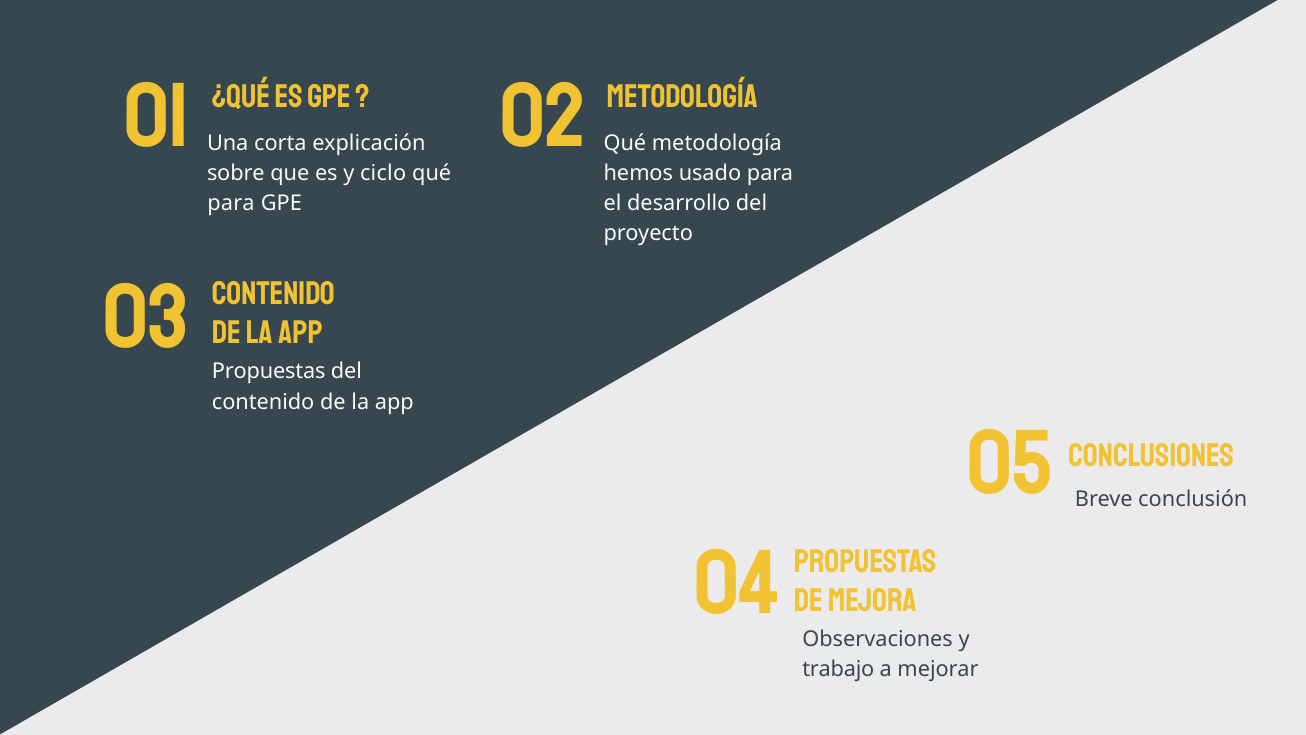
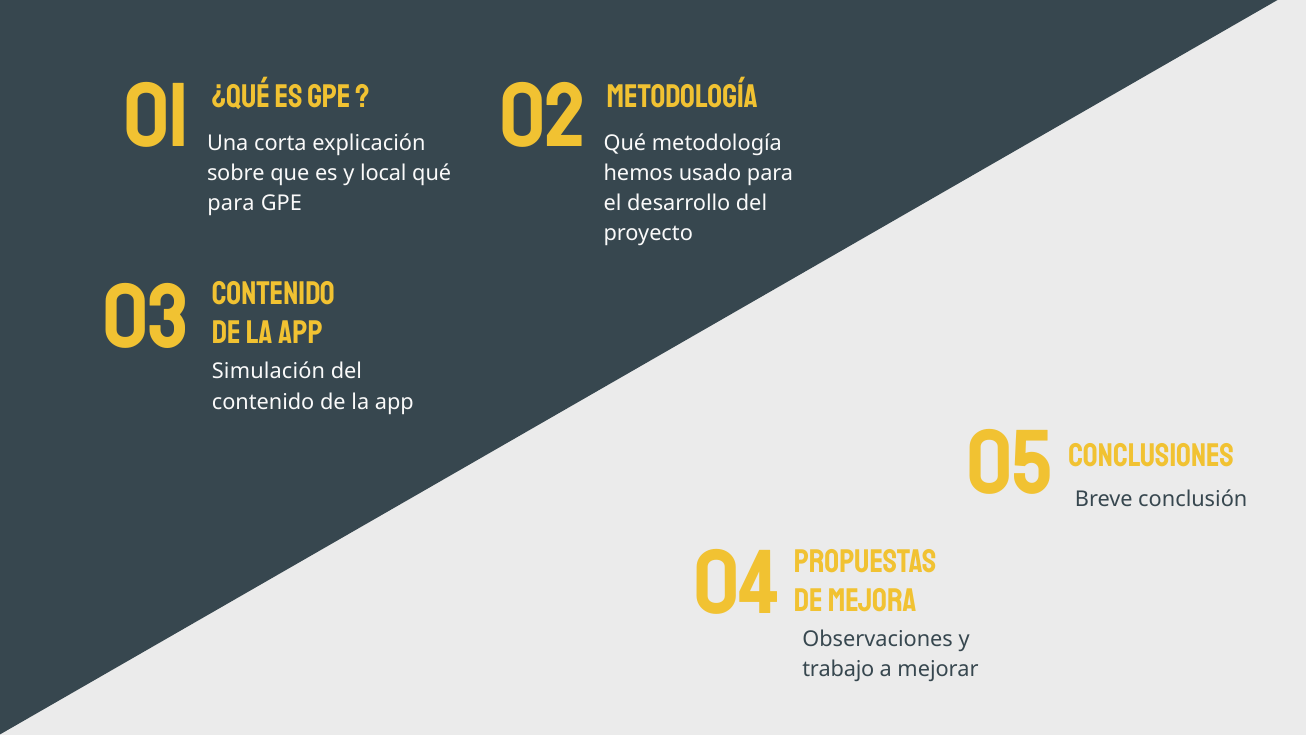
ciclo: ciclo -> local
Propuestas at (269, 372): Propuestas -> Simulación
